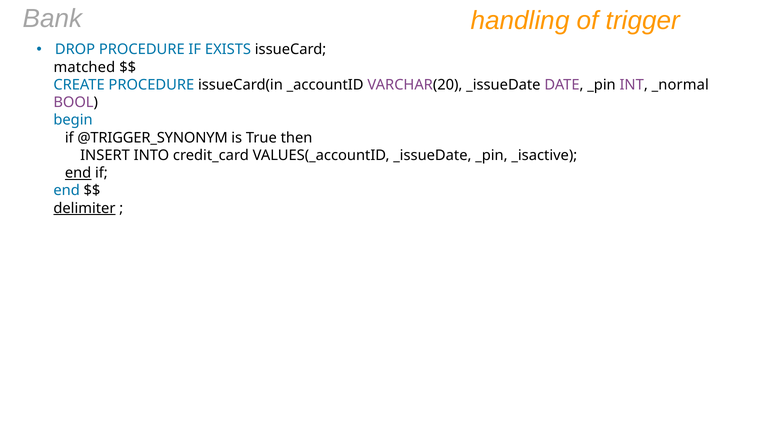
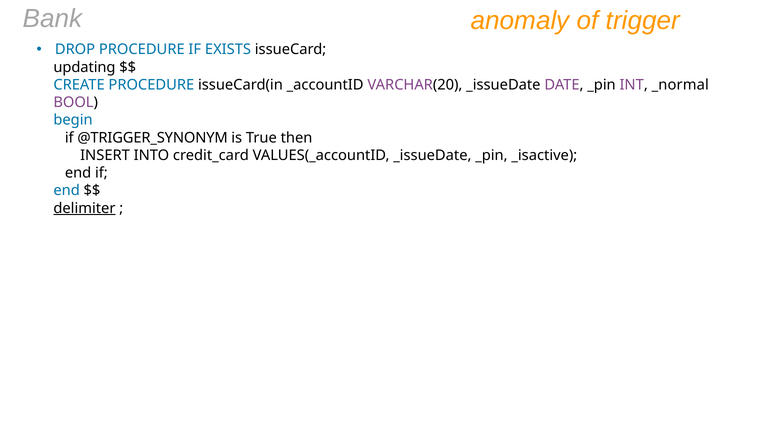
handling: handling -> anomaly
matched: matched -> updating
end at (78, 173) underline: present -> none
